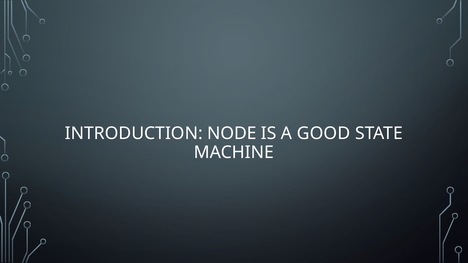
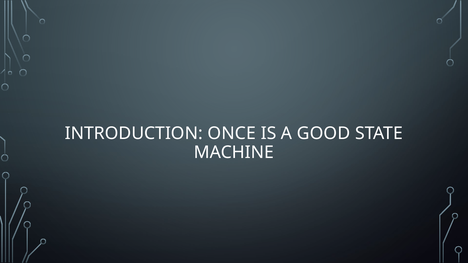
NODE: NODE -> ONCE
